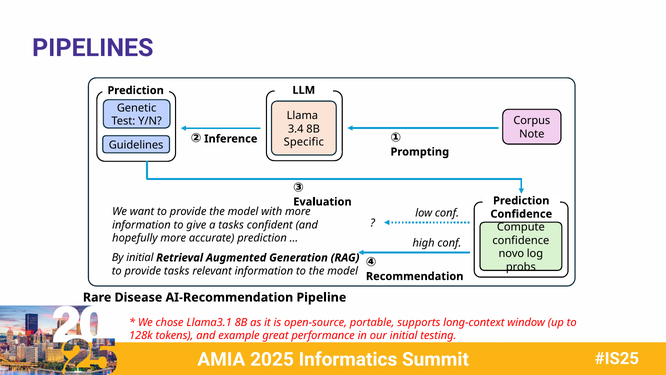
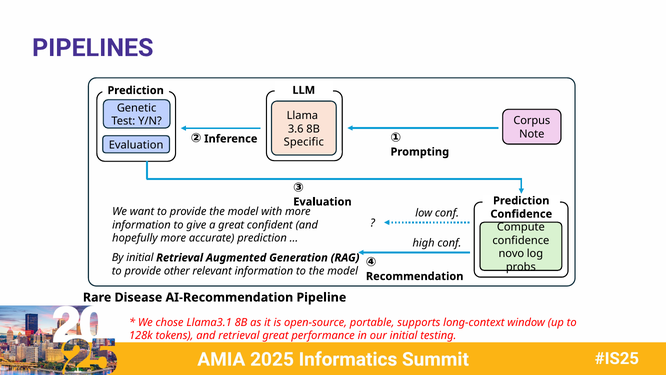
3.4: 3.4 -> 3.6
Guidelines at (136, 145): Guidelines -> Evaluation
a tasks: tasks -> great
provide tasks: tasks -> other
and example: example -> retrieval
